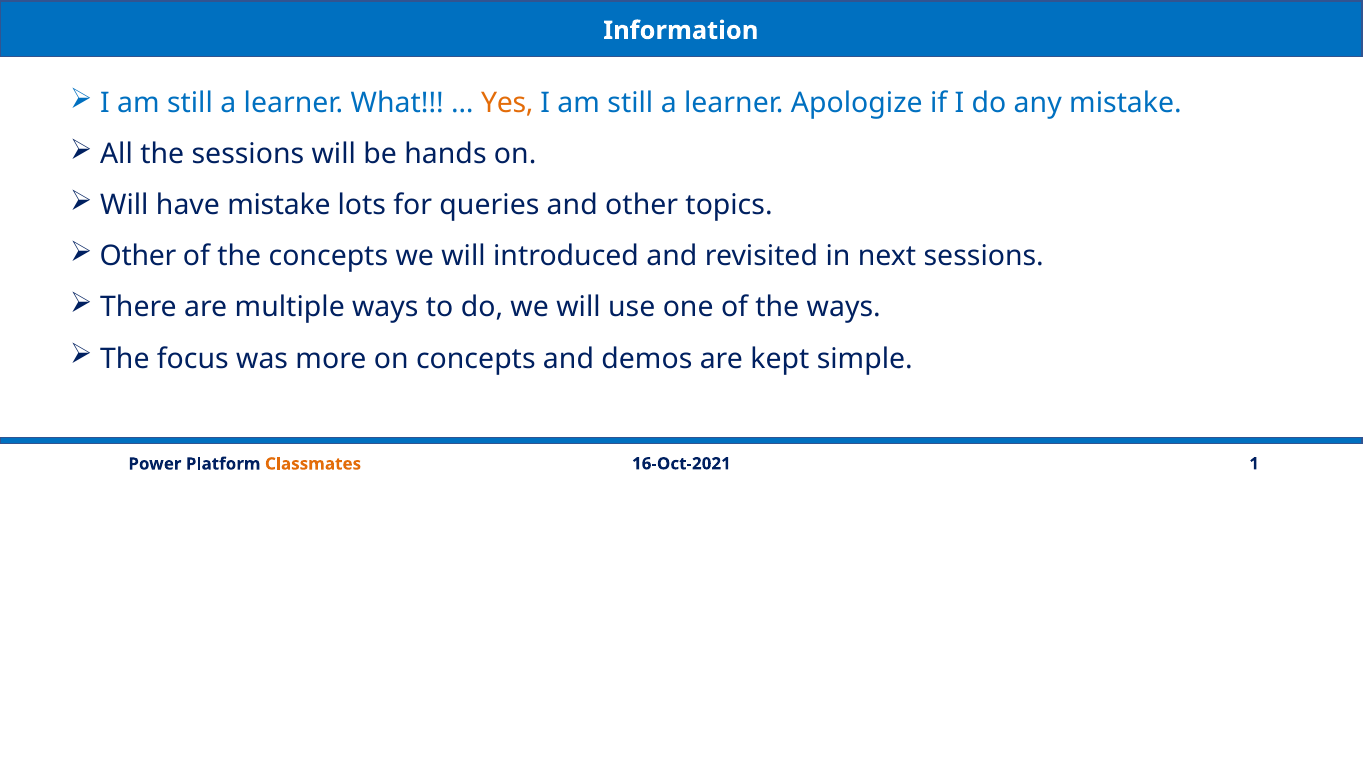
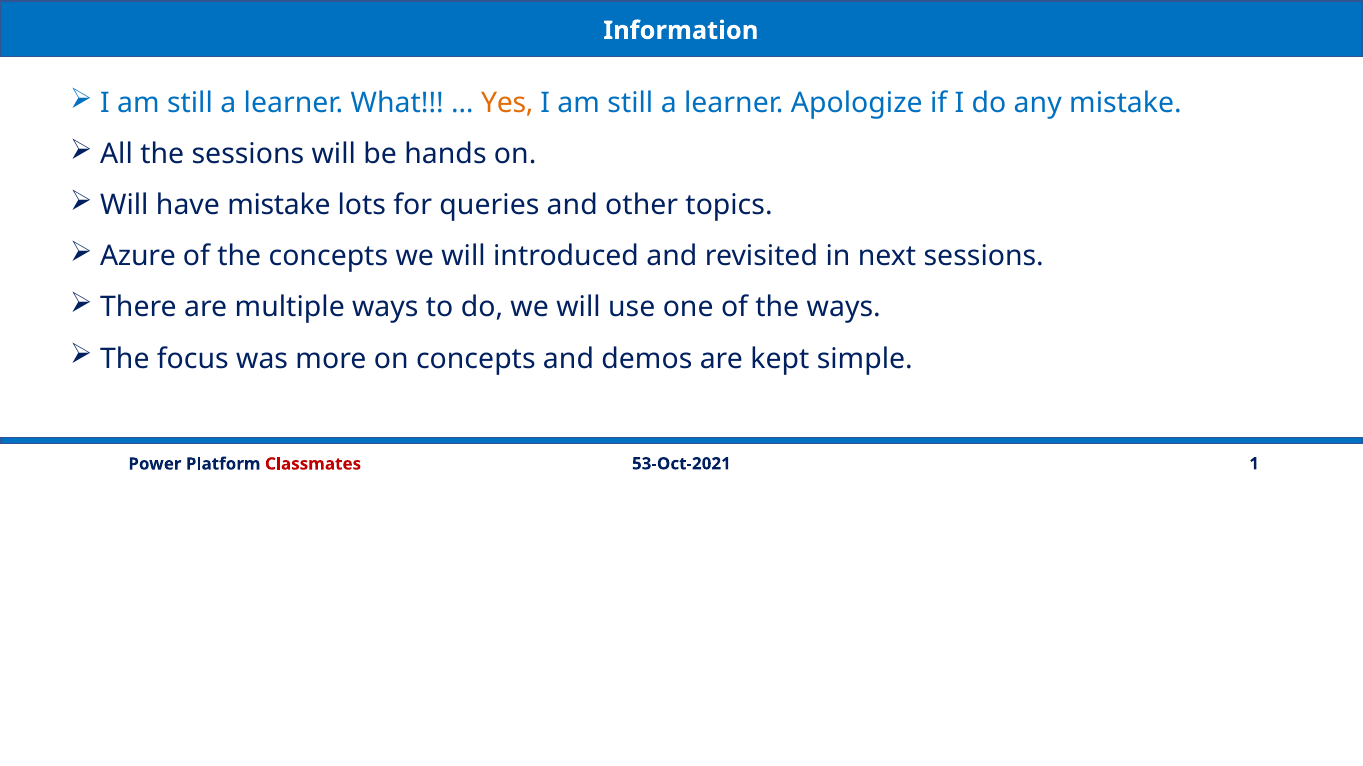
Other at (138, 257): Other -> Azure
16-Oct-2021: 16-Oct-2021 -> 53-Oct-2021
Classmates colour: orange -> red
